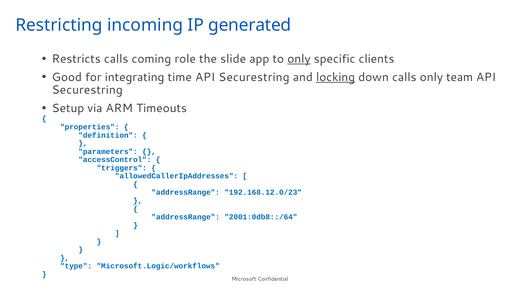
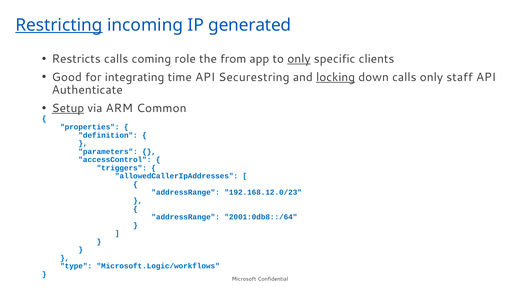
Restricting underline: none -> present
slide: slide -> from
team: team -> staff
Securestring at (87, 90): Securestring -> Authenticate
Setup underline: none -> present
Timeouts: Timeouts -> Common
